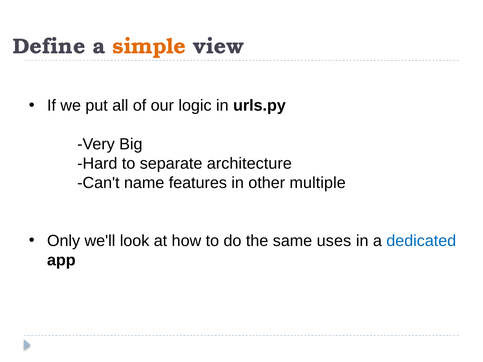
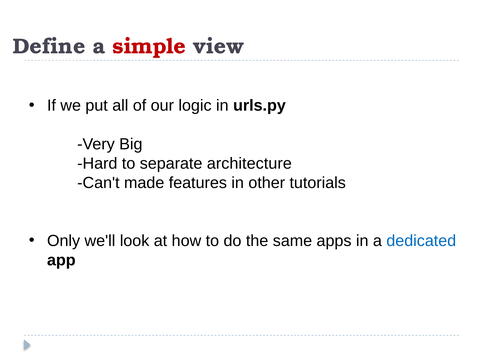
simple colour: orange -> red
name: name -> made
multiple: multiple -> tutorials
uses: uses -> apps
